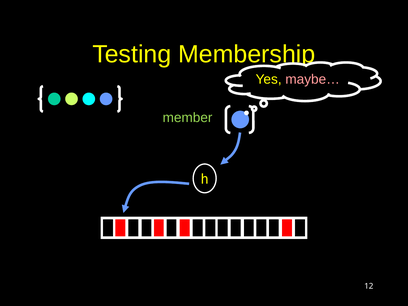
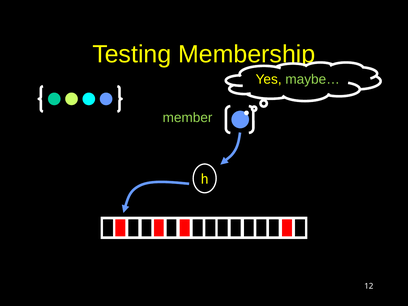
maybe… colour: pink -> light green
